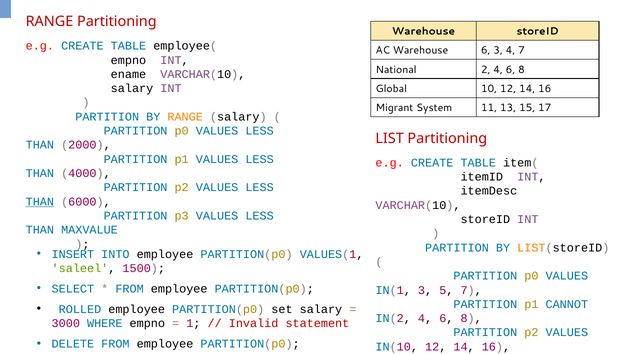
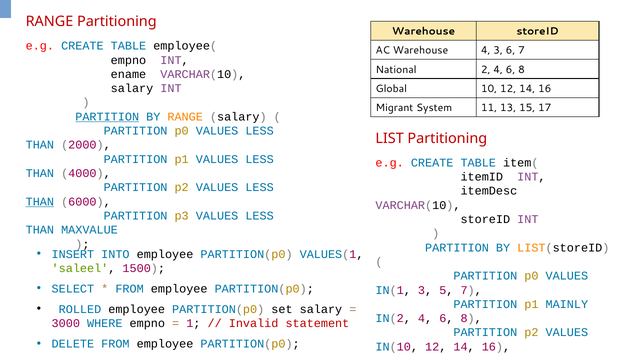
Warehouse 6: 6 -> 4
3 4: 4 -> 6
PARTITION at (107, 117) underline: none -> present
CANNOT: CANNOT -> MAINLY
